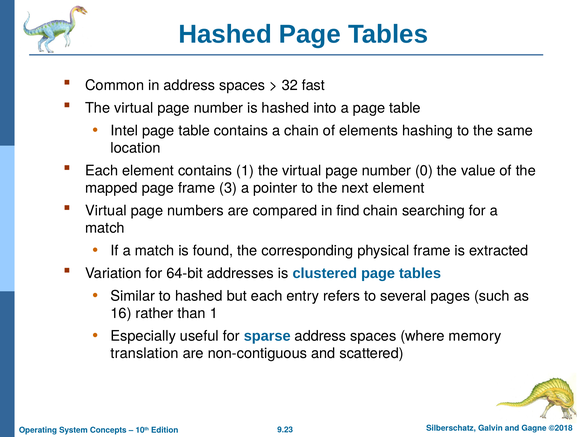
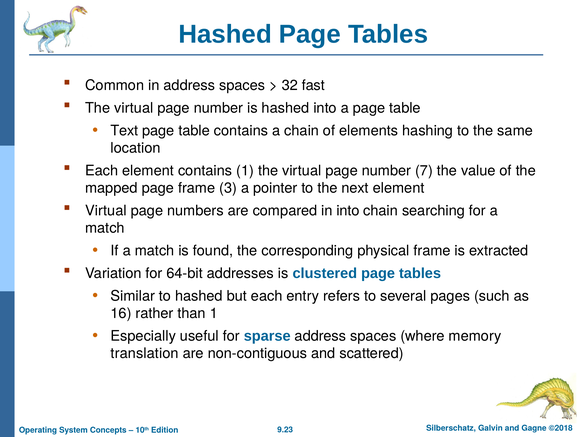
Intel: Intel -> Text
0: 0 -> 7
in find: find -> into
